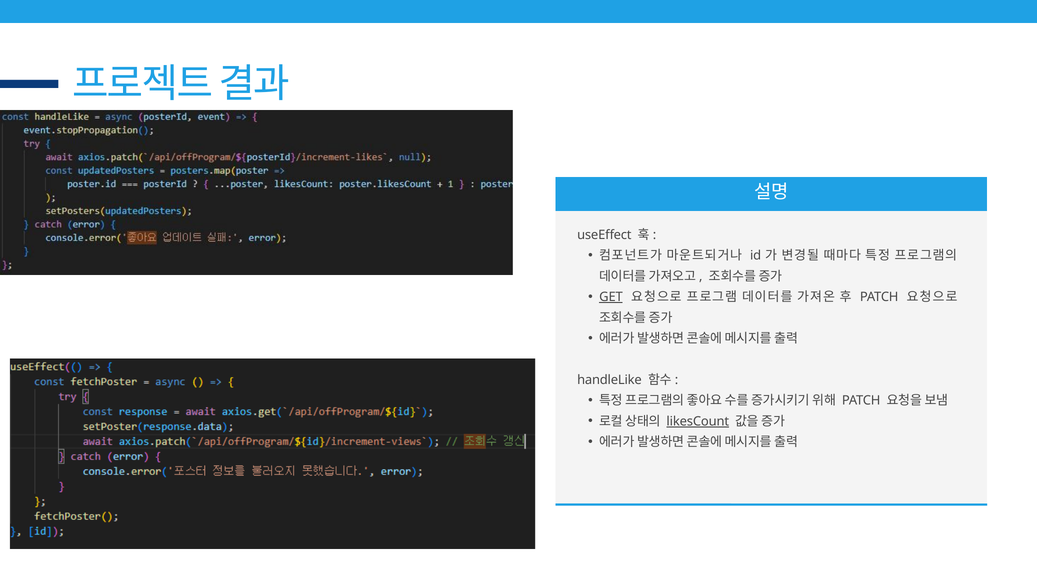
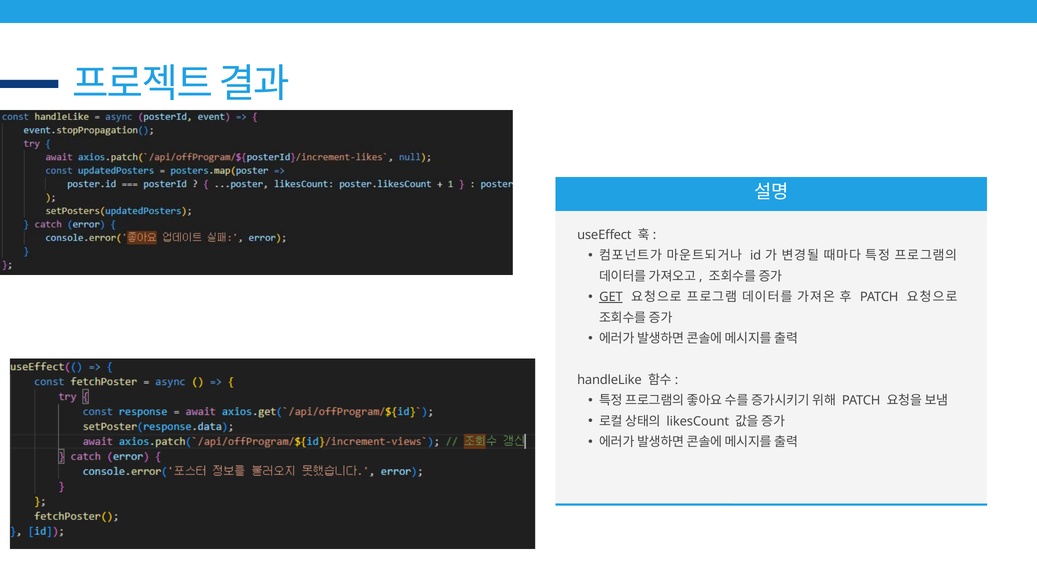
likesCount underline: present -> none
